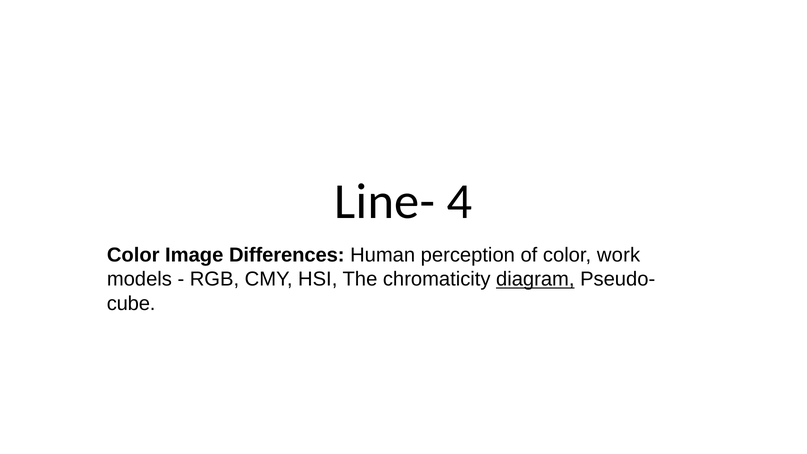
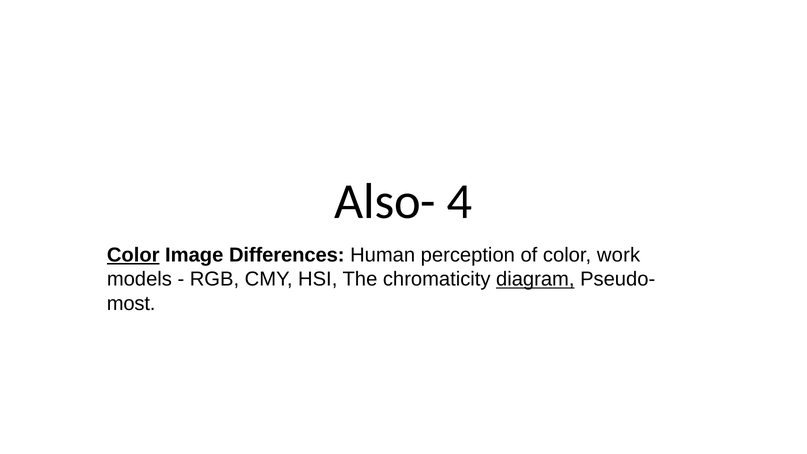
Line-: Line- -> Also-
Color at (133, 255) underline: none -> present
cube: cube -> most
